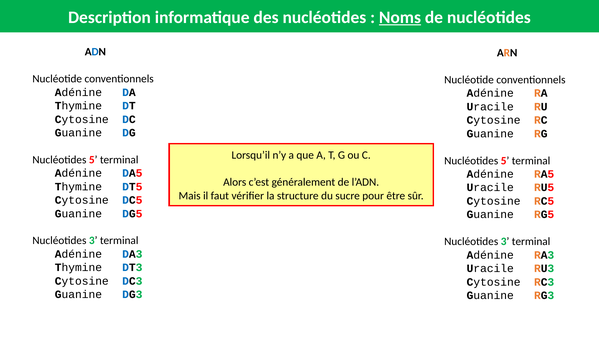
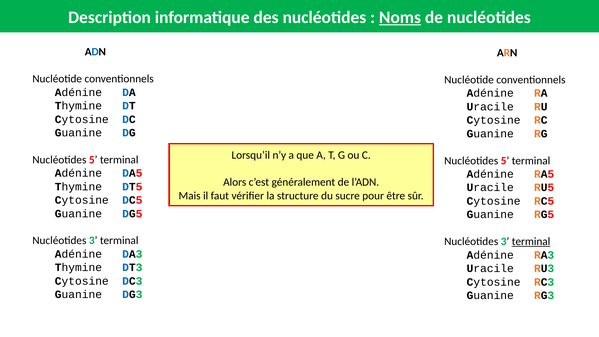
terminal at (531, 241) underline: none -> present
